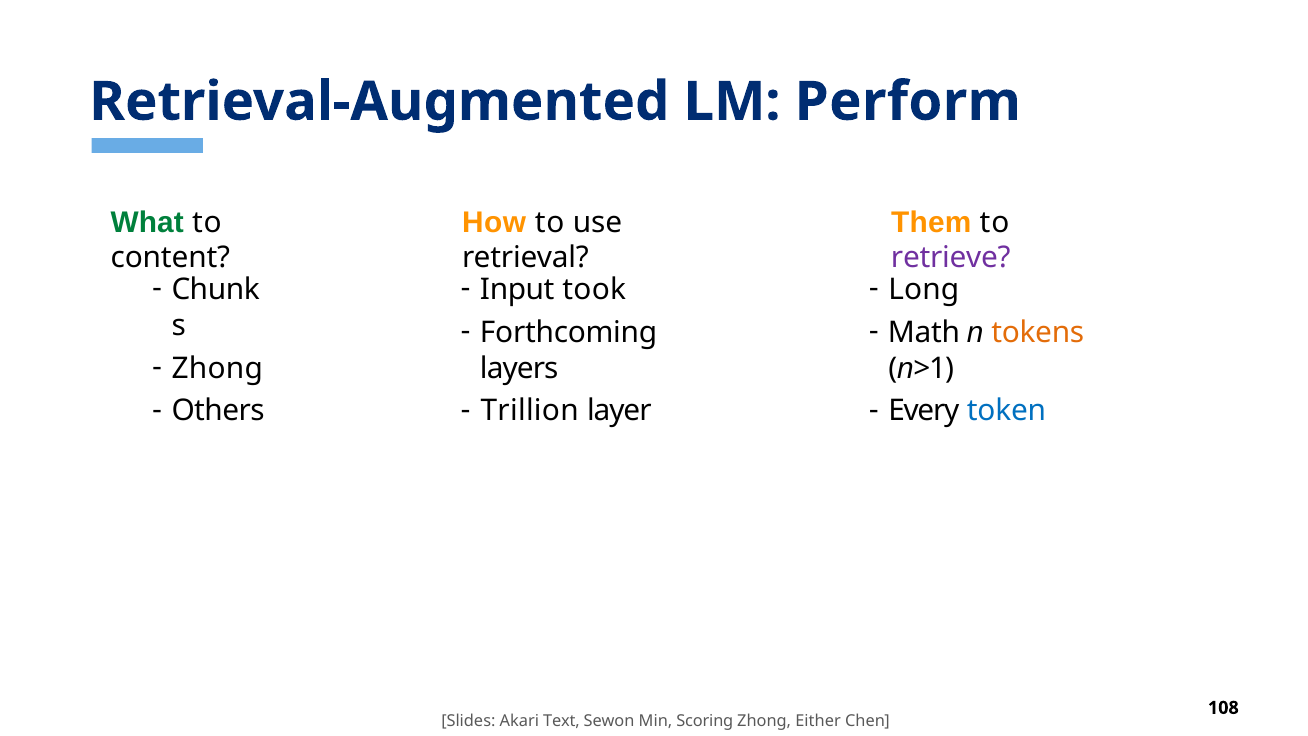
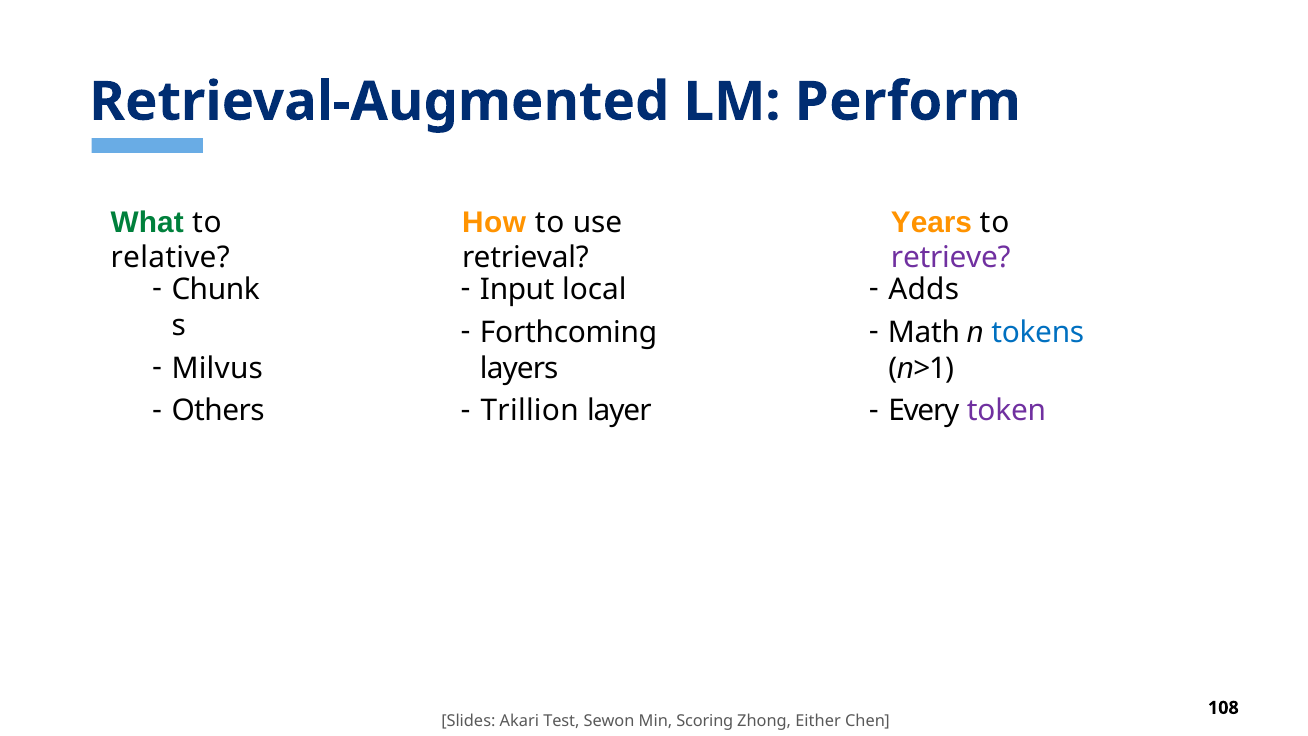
Them: Them -> Years
content: content -> relative
took: took -> local
Long: Long -> Adds
tokens colour: orange -> blue
Zhong at (217, 368): Zhong -> Milvus
token colour: blue -> purple
Text: Text -> Test
